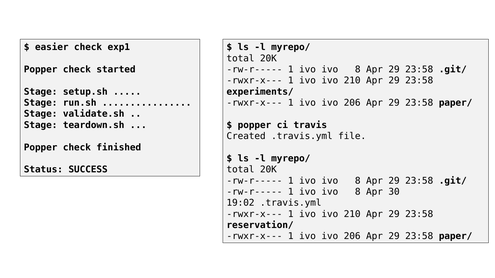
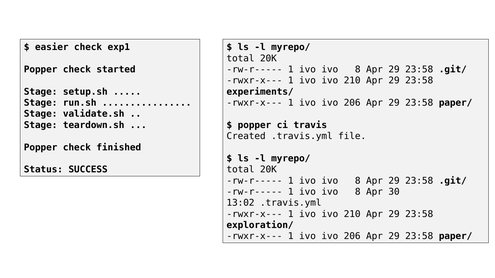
19:02: 19:02 -> 13:02
reservation/: reservation/ -> exploration/
